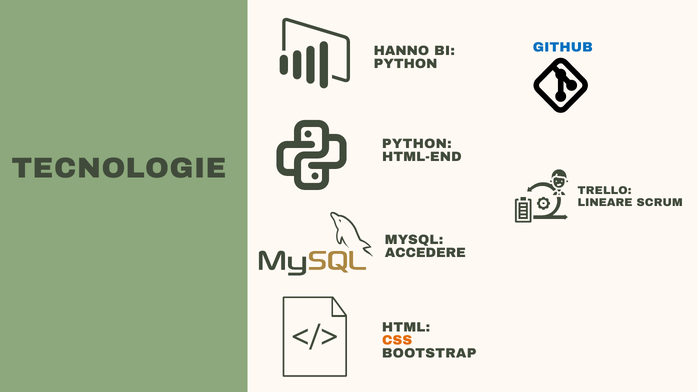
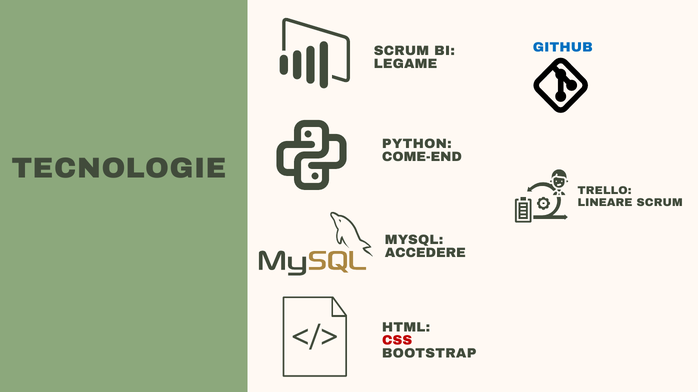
HANNO at (401, 51): HANNO -> SCRUM
PYTHON at (406, 64): PYTHON -> LEGAME
HTML-END: HTML-END -> COME-END
CSS colour: orange -> red
